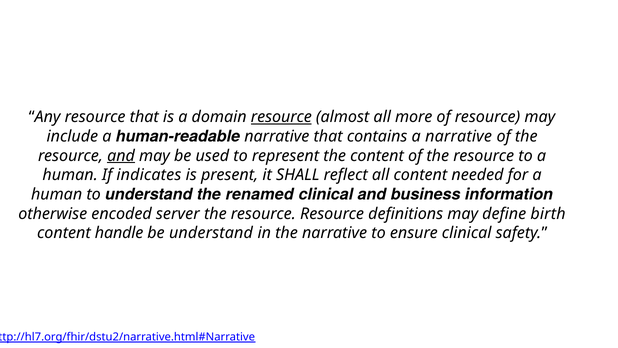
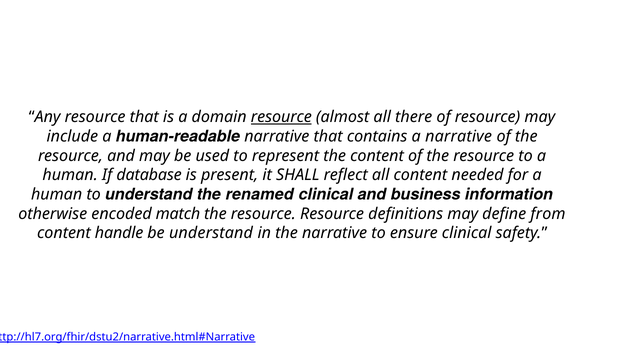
more: more -> there
and at (121, 156) underline: present -> none
indicates: indicates -> database
server: server -> match
birth: birth -> from
